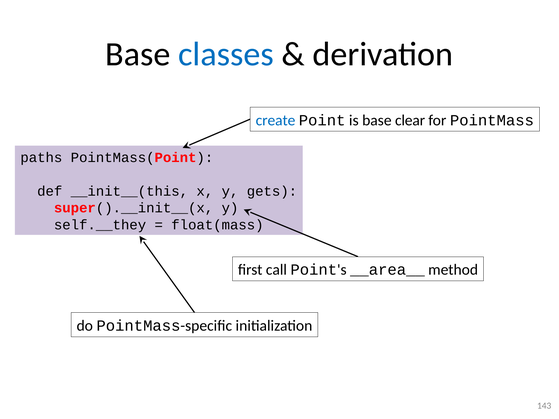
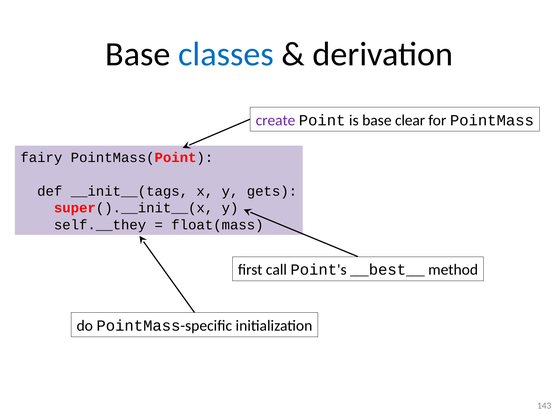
create colour: blue -> purple
paths: paths -> fairy
__init__(this: __init__(this -> __init__(tags
__area__: __area__ -> __best__
